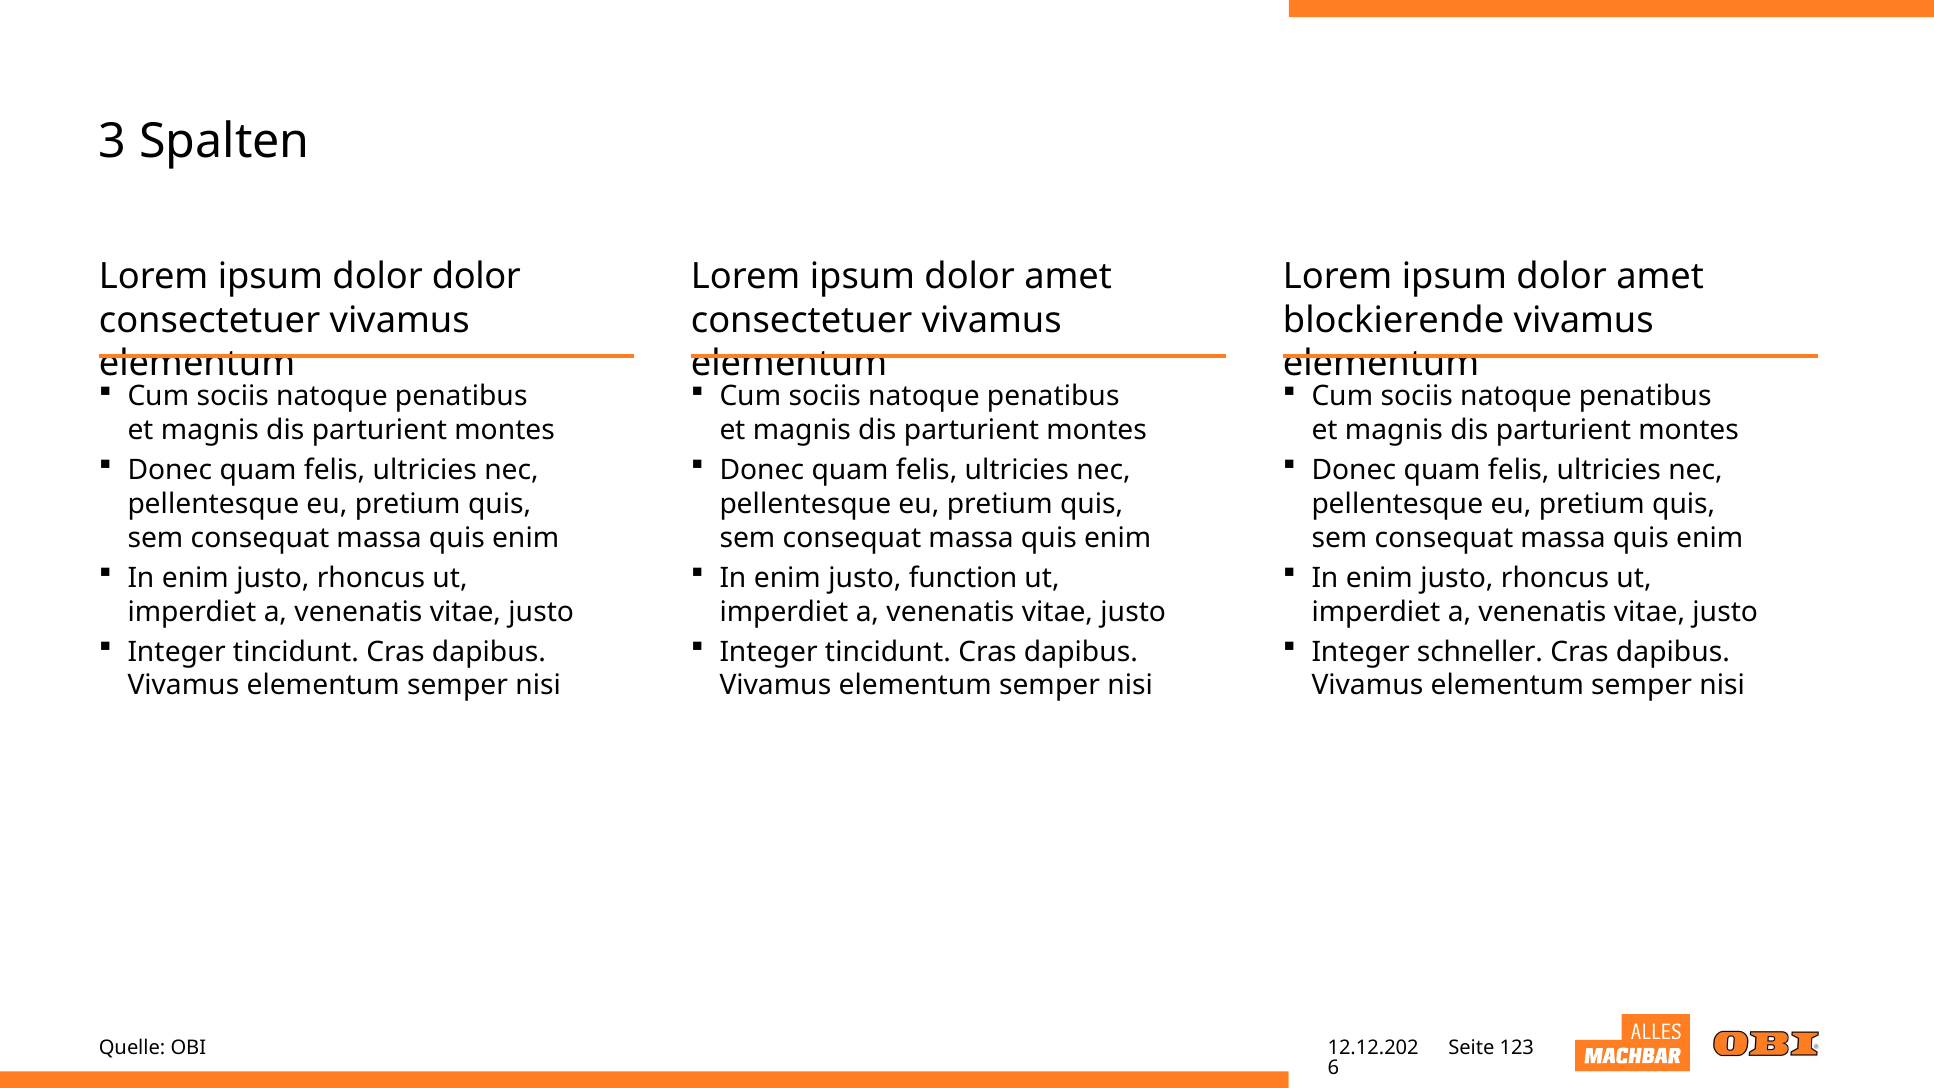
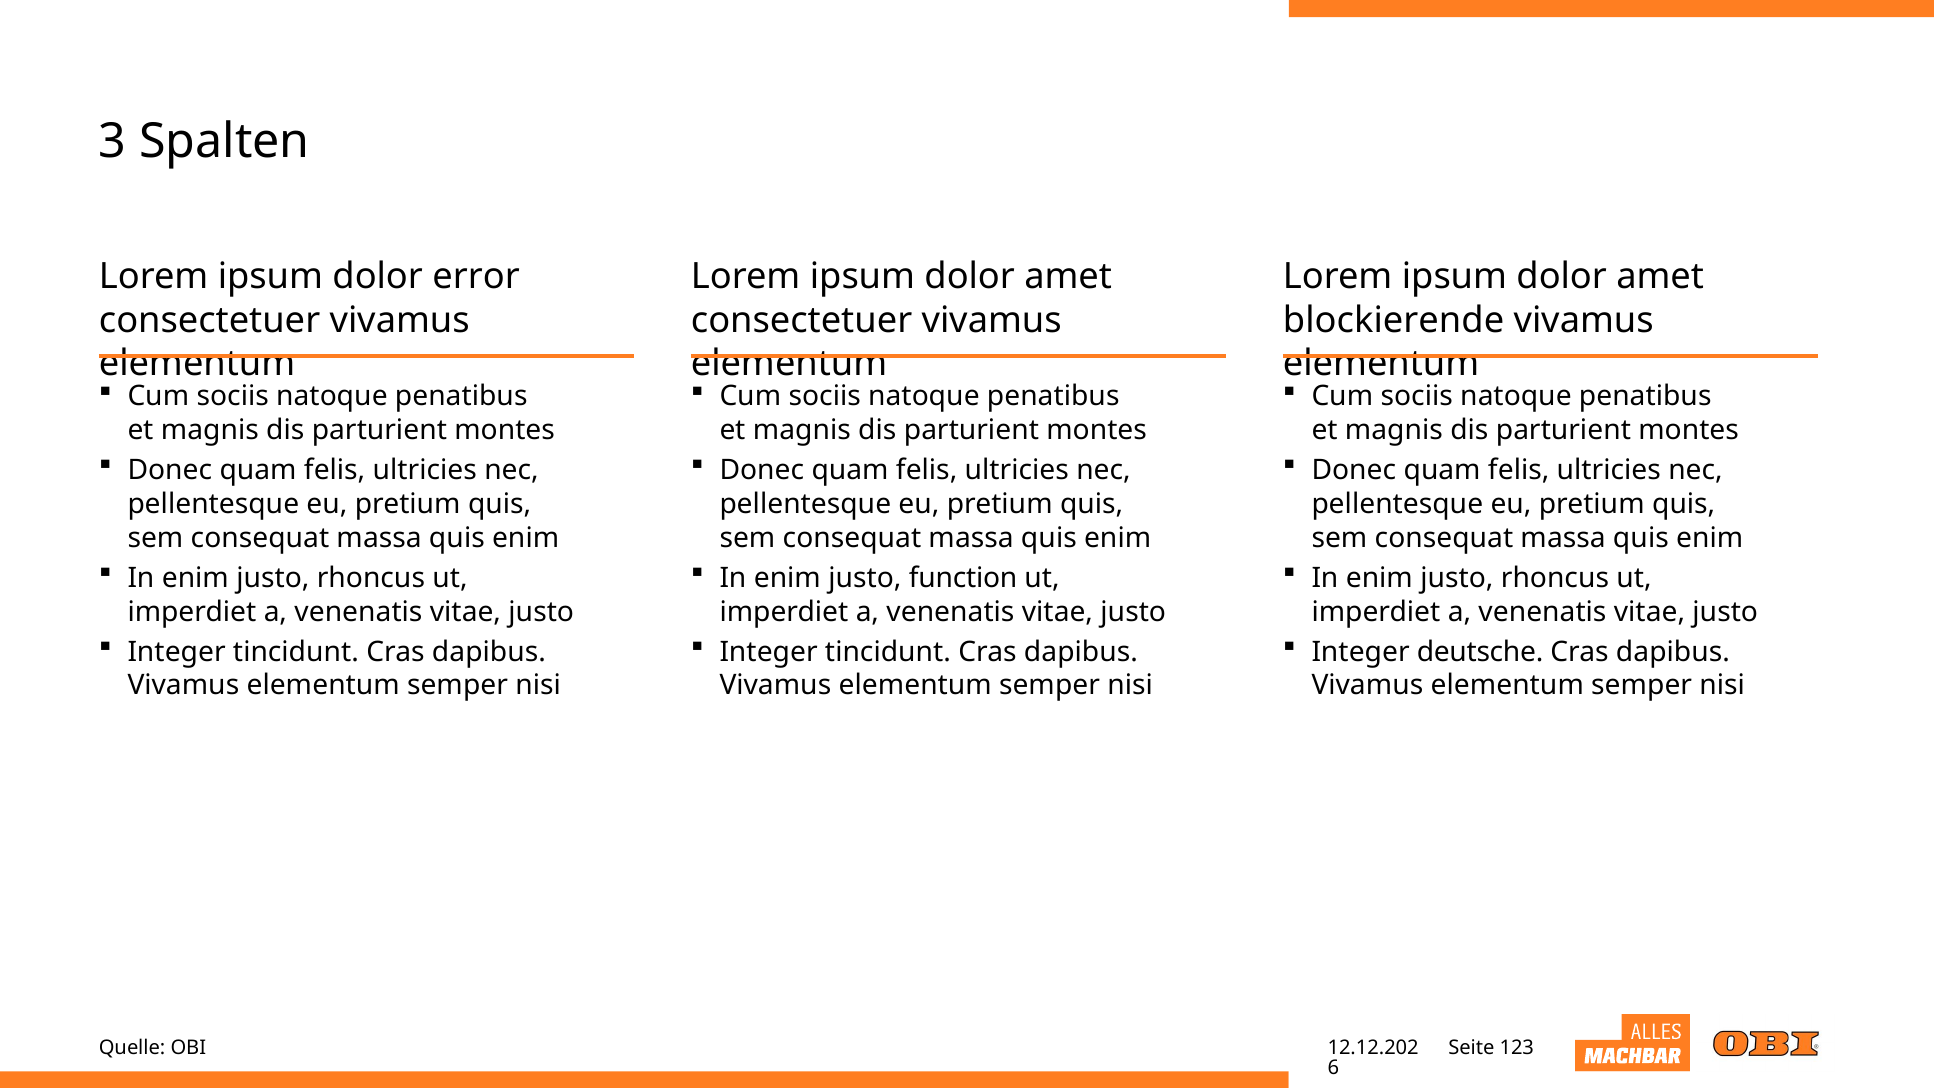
dolor dolor: dolor -> error
schneller: schneller -> deutsche
